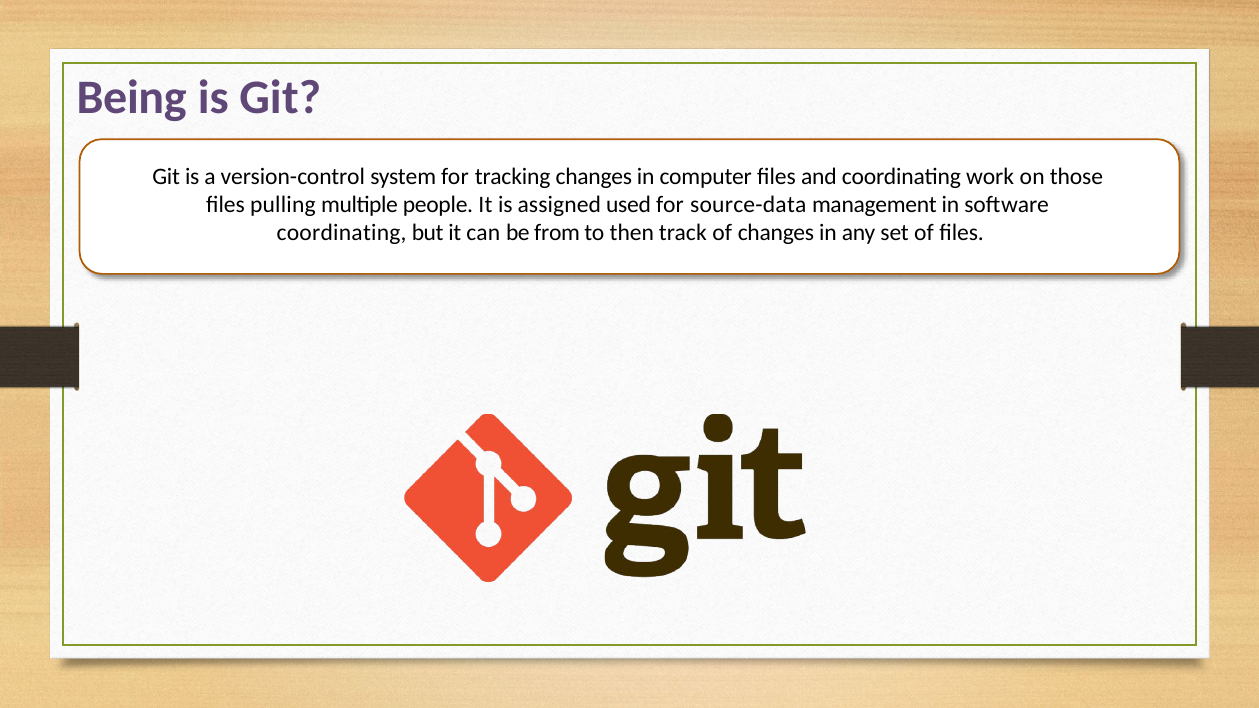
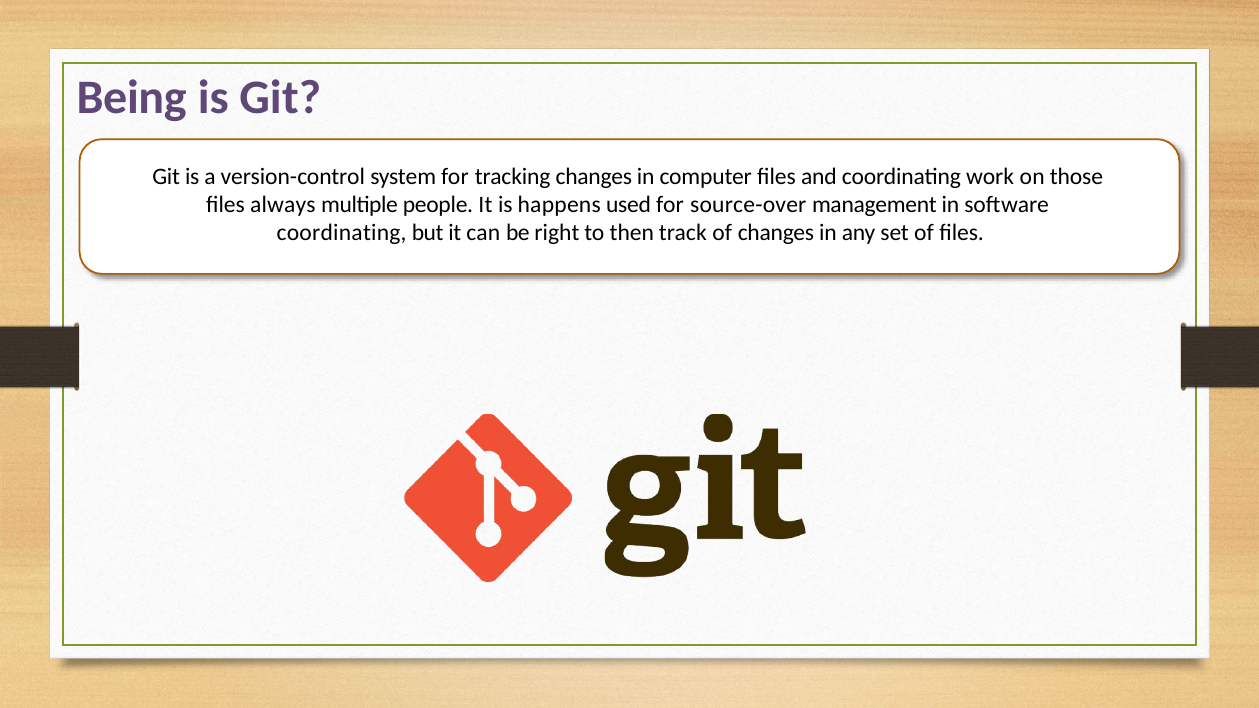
pulling: pulling -> always
assigned: assigned -> happens
source-data: source-data -> source-over
from: from -> right
